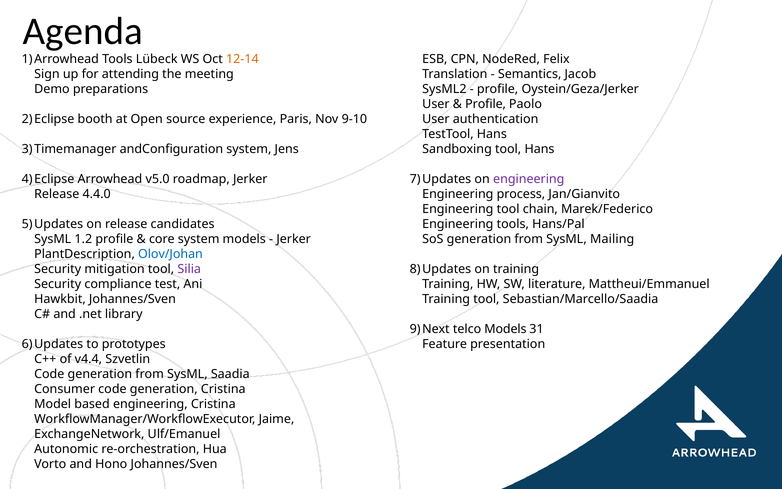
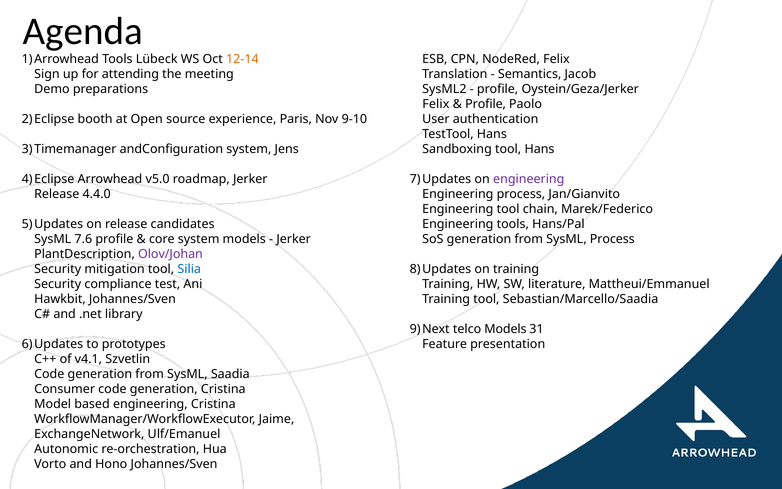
User at (436, 104): User -> Felix
1.2: 1.2 -> 7.6
SysML Mailing: Mailing -> Process
Olov/Johan colour: blue -> purple
Silia colour: purple -> blue
v4.4: v4.4 -> v4.1
